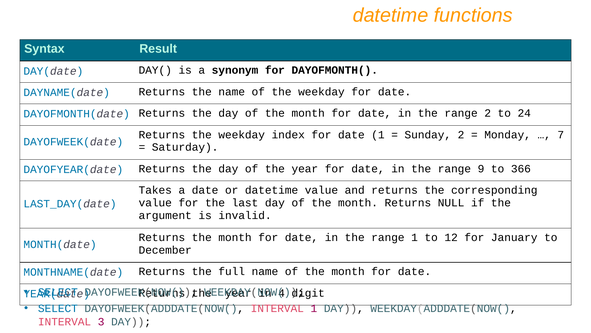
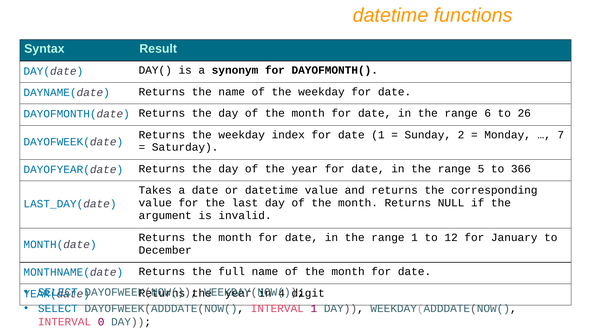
range 2: 2 -> 6
24: 24 -> 26
9: 9 -> 5
3: 3 -> 0
